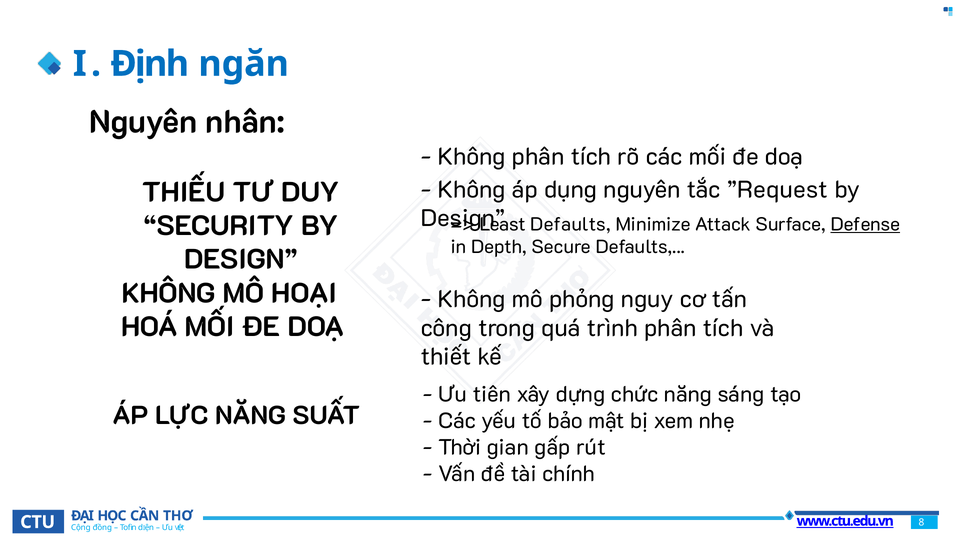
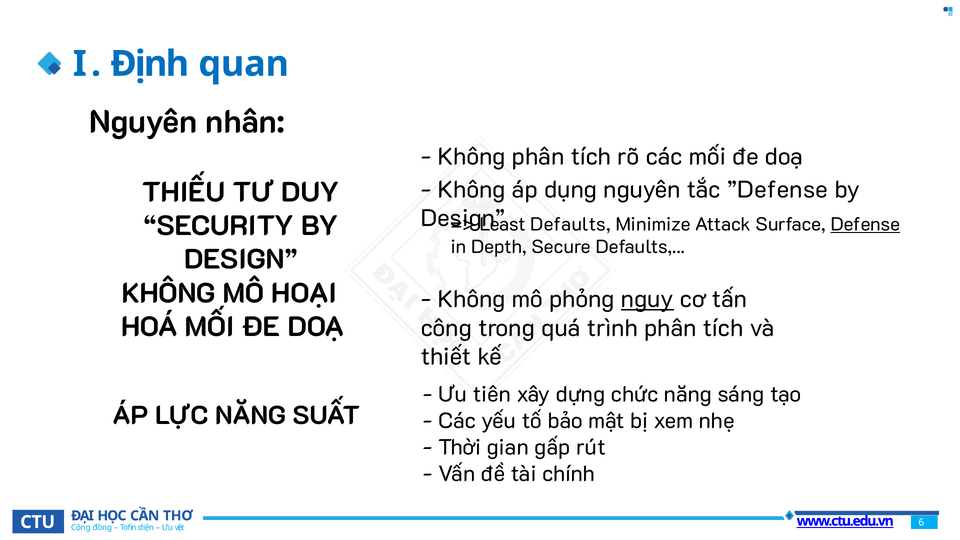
ngăn: ngăn -> quan
”Request: ”Request -> ”Defense
nguy underline: none -> present
8: 8 -> 6
